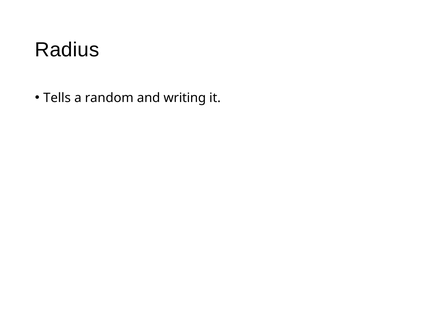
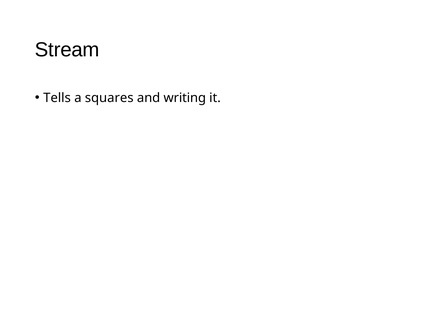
Radius: Radius -> Stream
random: random -> squares
